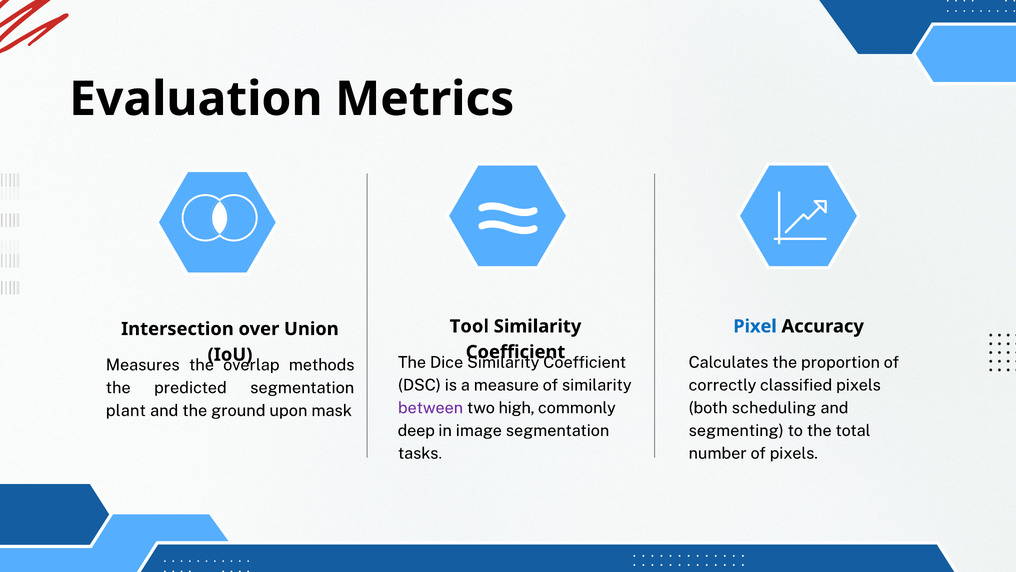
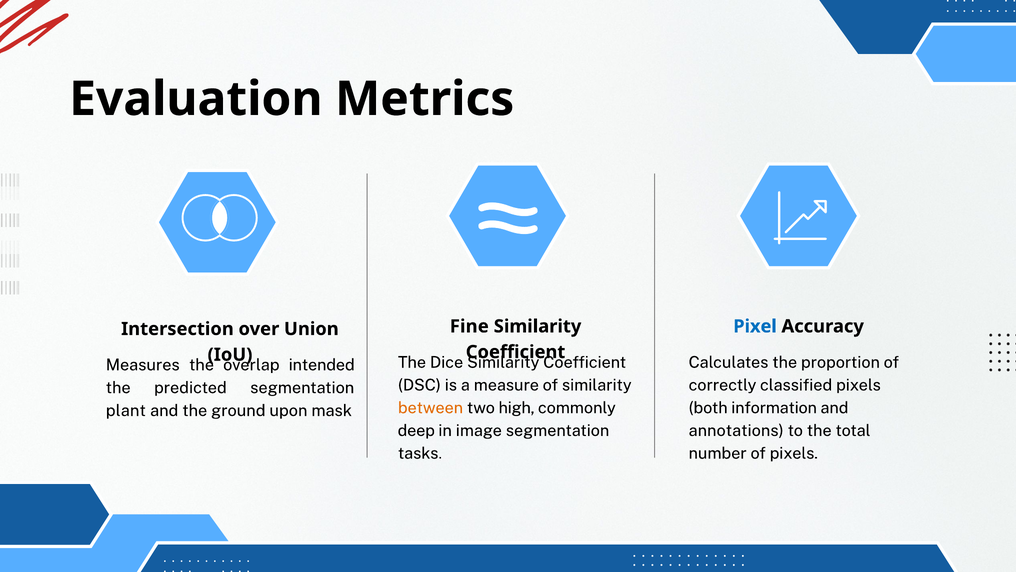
Tool: Tool -> Fine
methods: methods -> intended
between colour: purple -> orange
scheduling: scheduling -> information
segmenting: segmenting -> annotations
